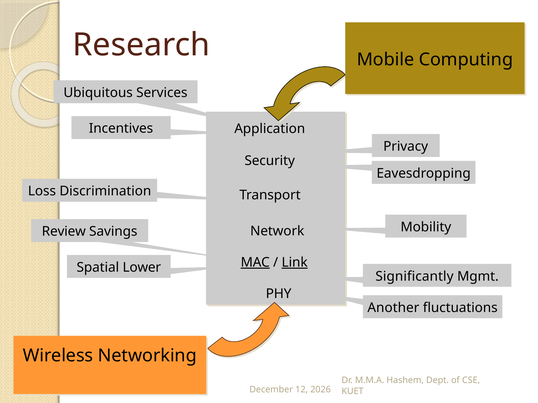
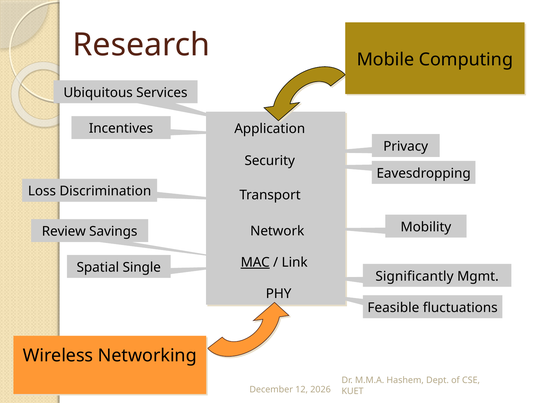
Link underline: present -> none
Lower: Lower -> Single
Another: Another -> Feasible
